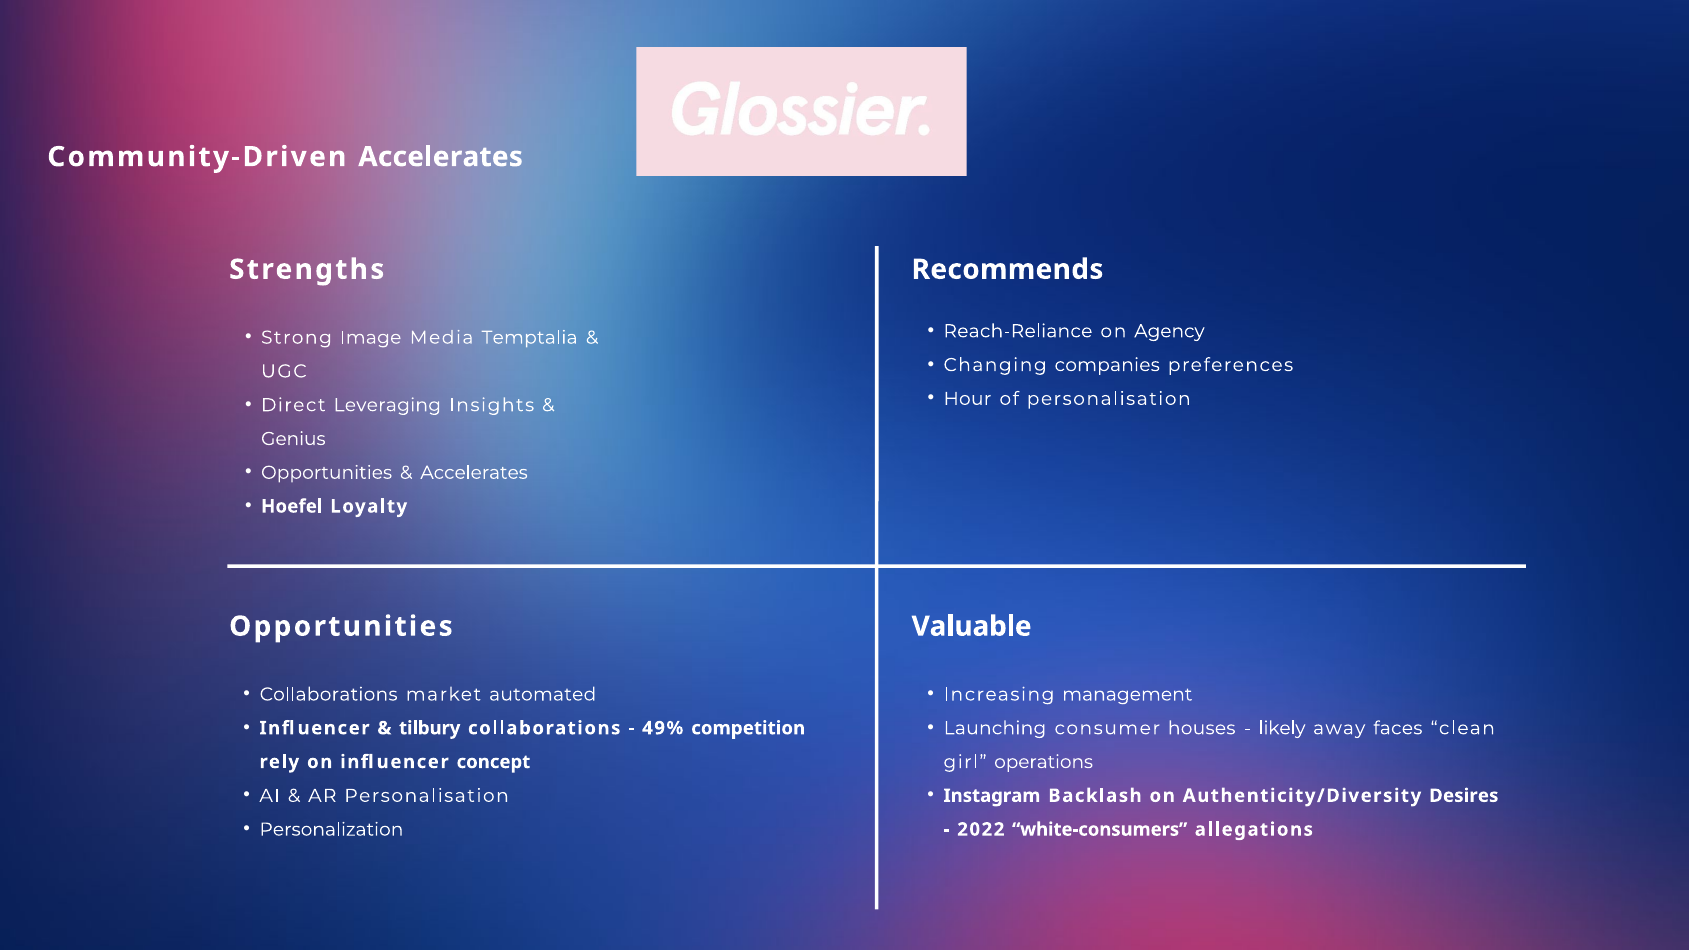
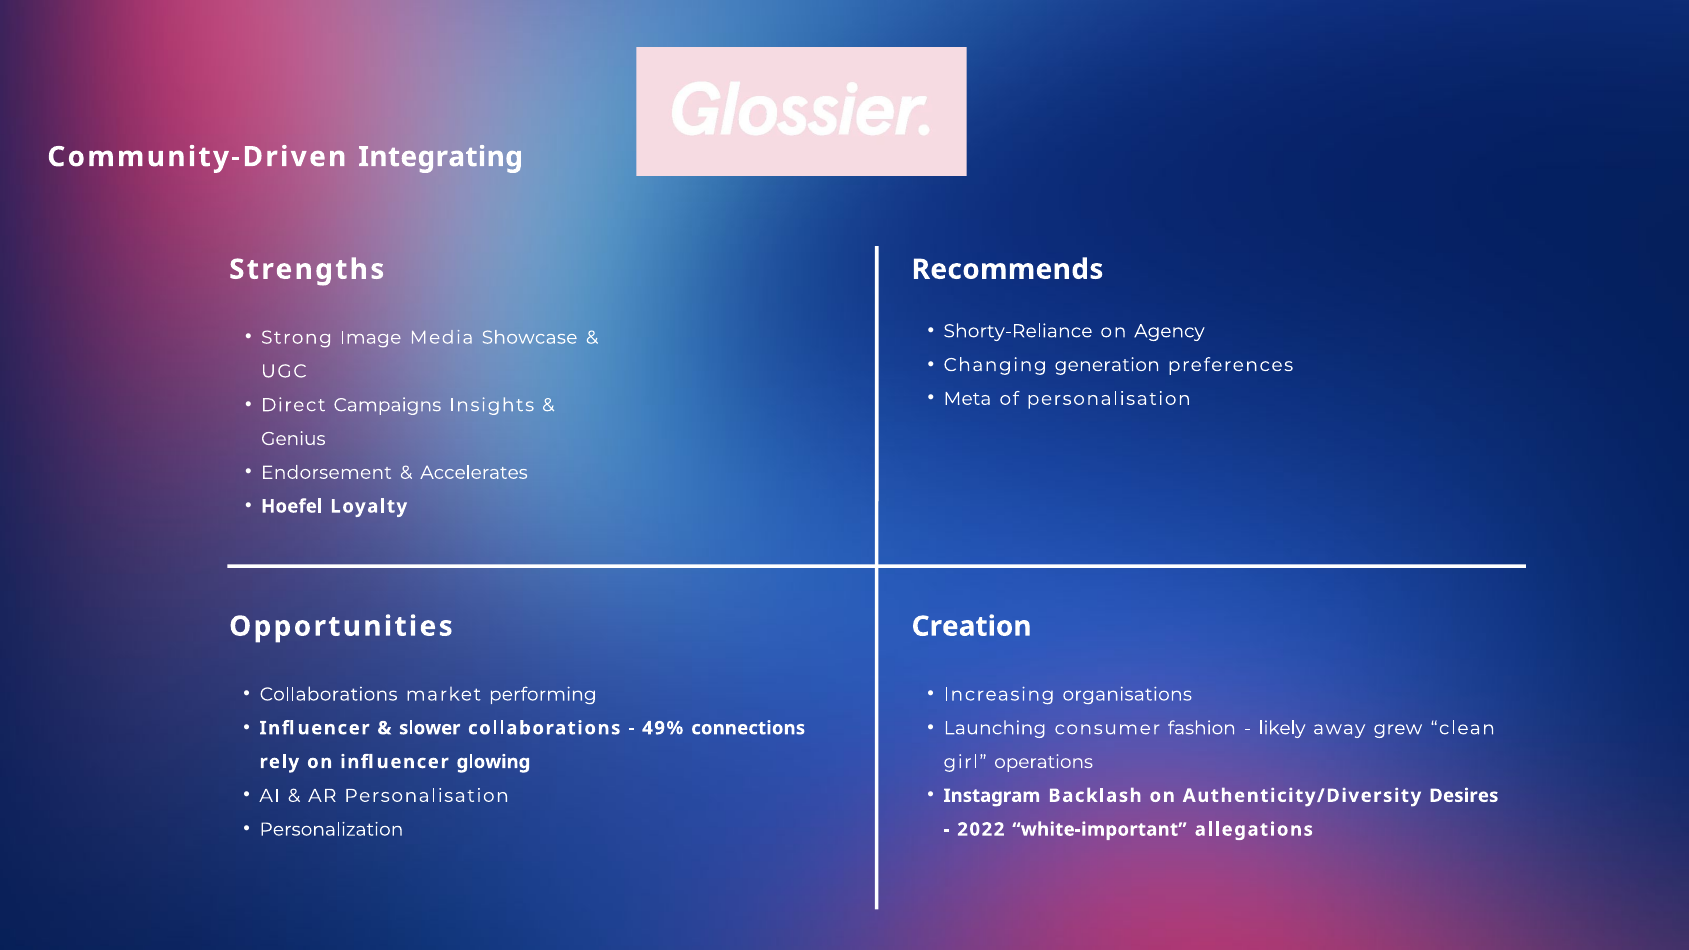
Community-Driven Accelerates: Accelerates -> Integrating
Reach-Reliance: Reach-Reliance -> Shorty-Reliance
Temptalia: Temptalia -> Showcase
companies: companies -> generation
Hour: Hour -> Meta
Leveraging: Leveraging -> Campaigns
Opportunities at (327, 473): Opportunities -> Endorsement
Valuable: Valuable -> Creation
automated: automated -> performing
management: management -> organisations
tilbury: tilbury -> slower
competition: competition -> connections
houses: houses -> fashion
faces: faces -> grew
concept: concept -> glowing
white-consumers: white-consumers -> white-important
